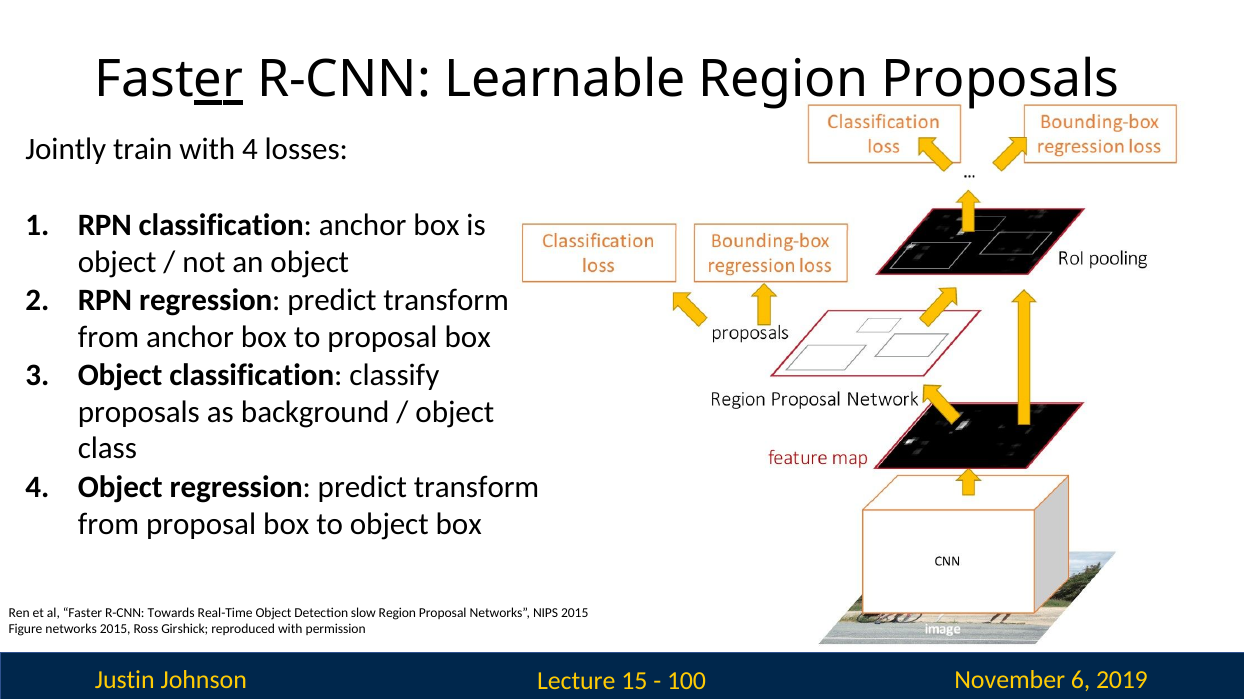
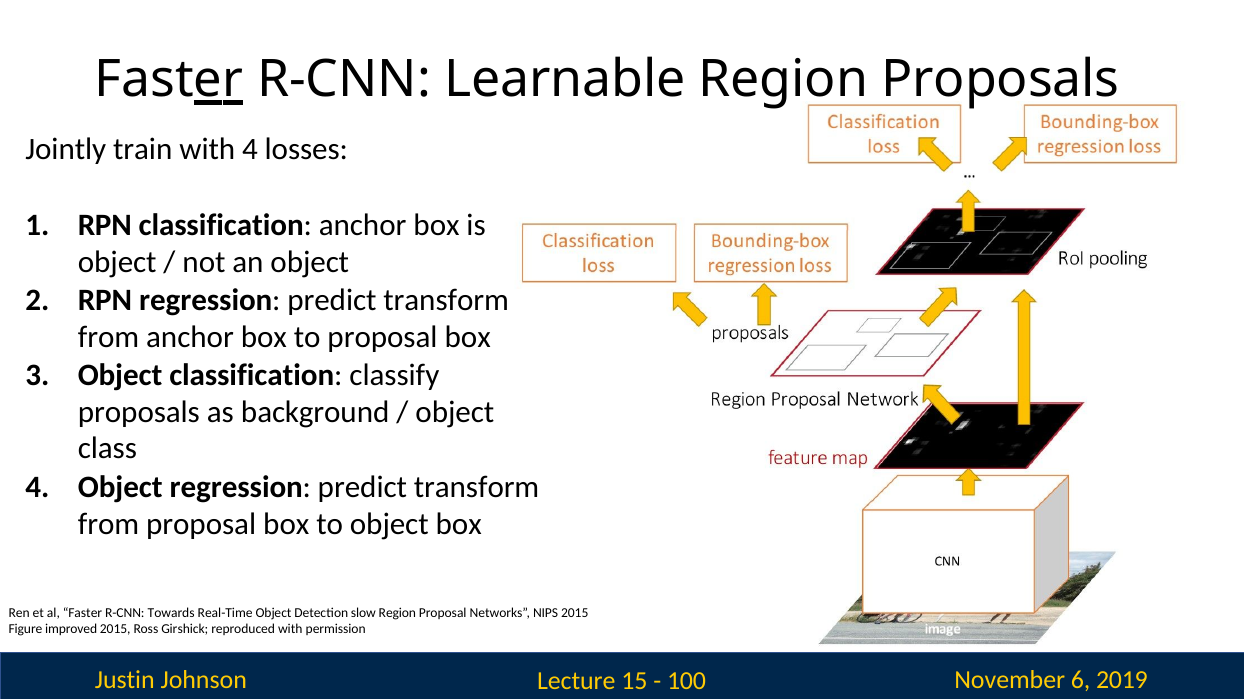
Figure networks: networks -> improved
